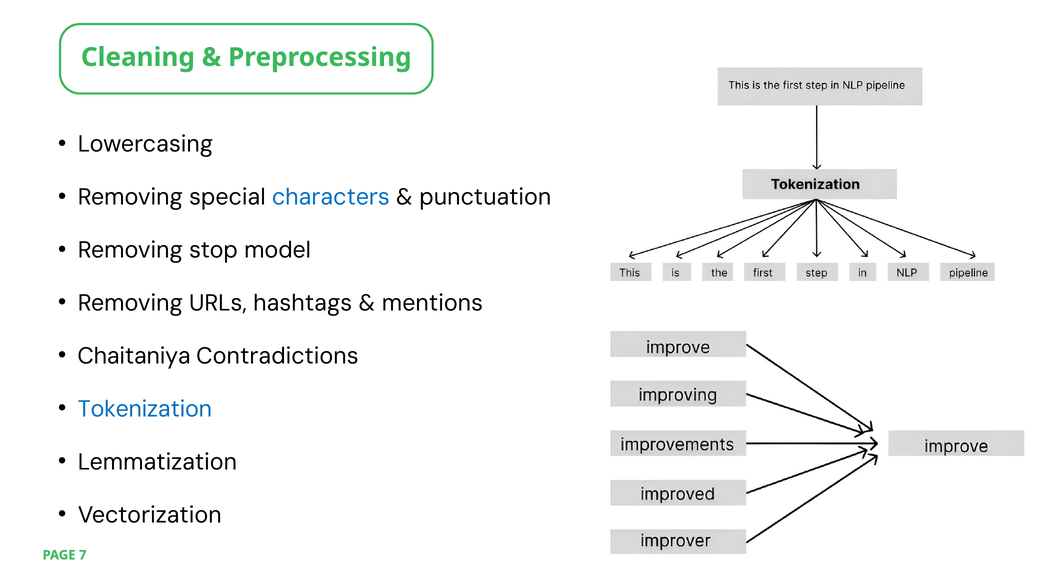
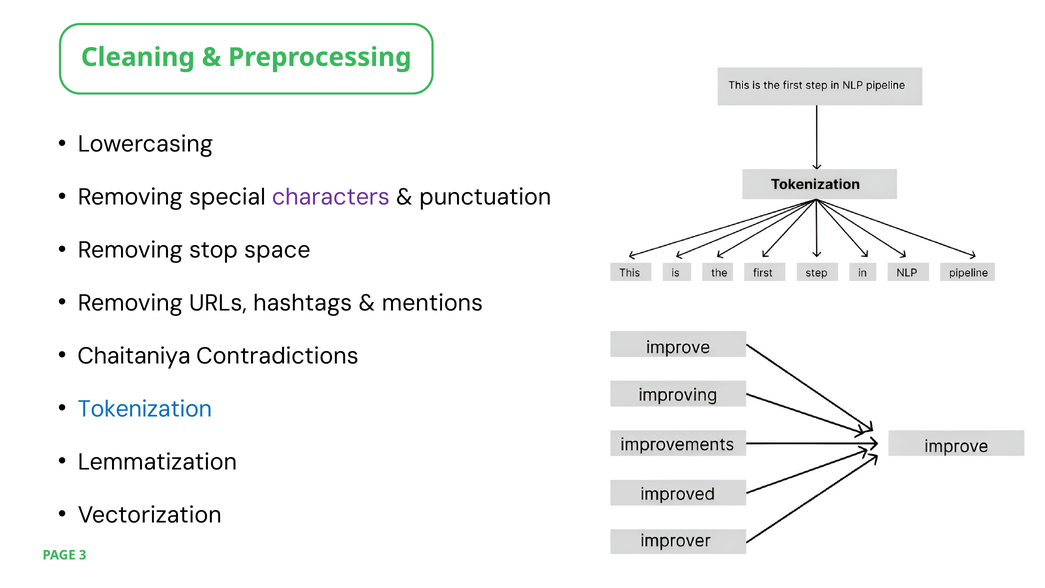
characters colour: blue -> purple
model: model -> space
7: 7 -> 3
